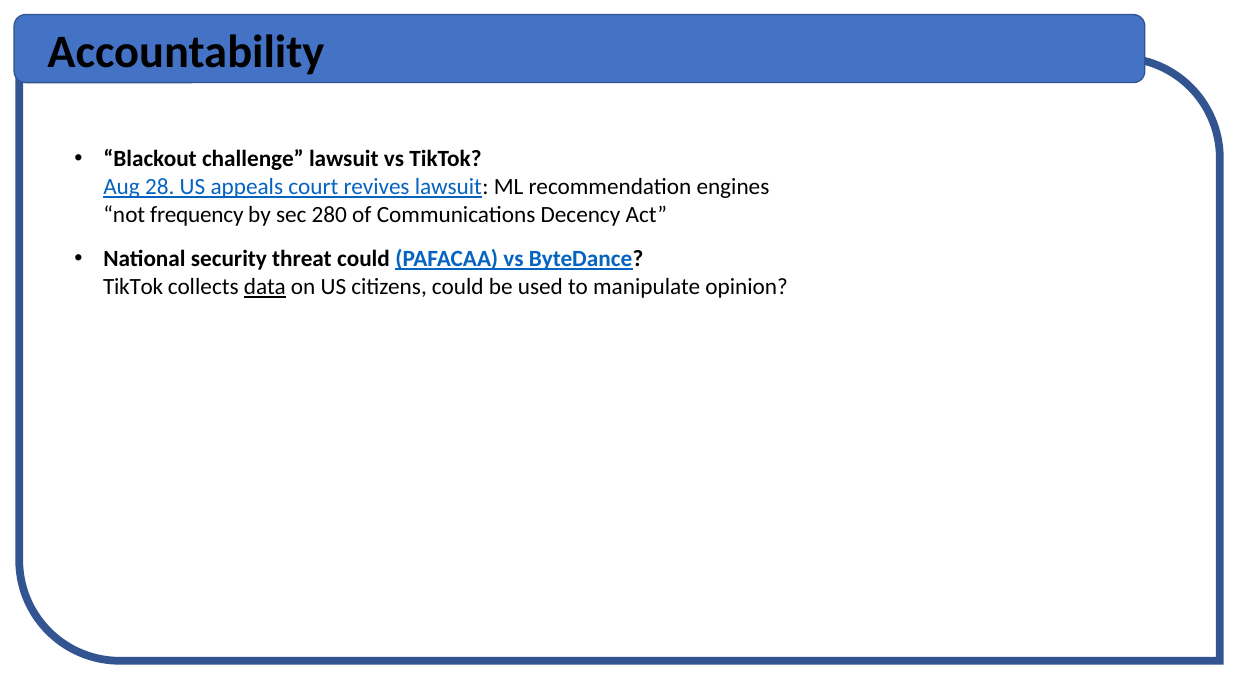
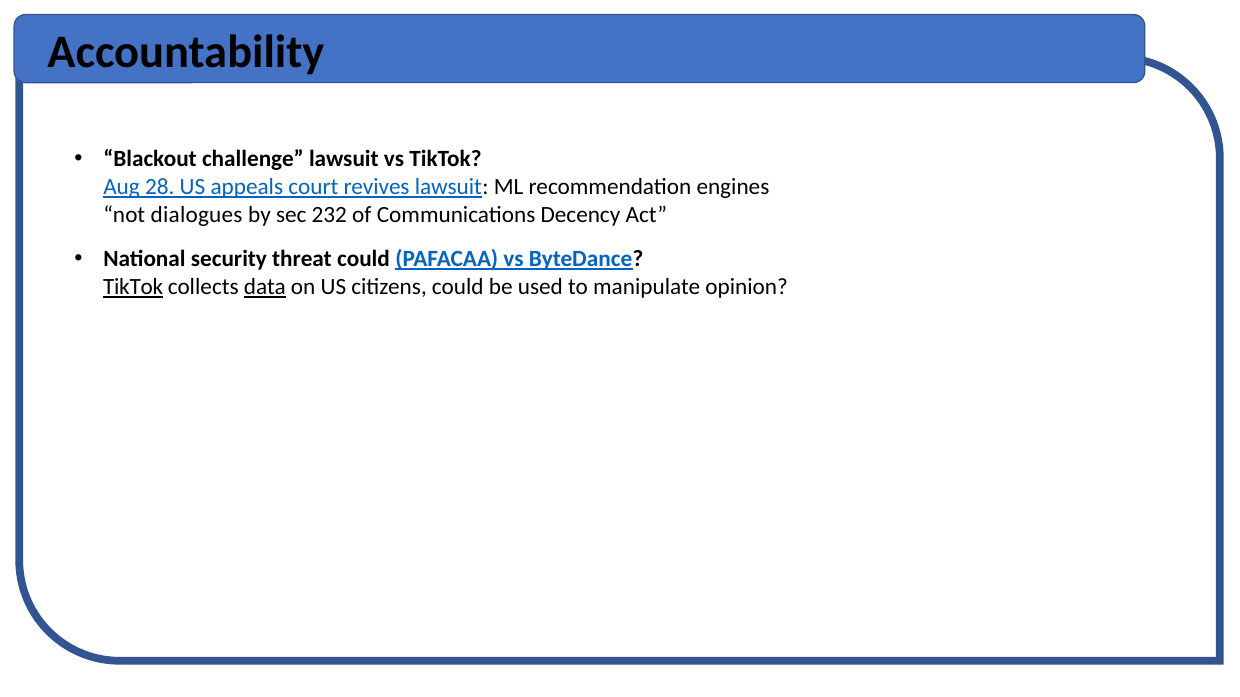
frequency: frequency -> dialogues
280: 280 -> 232
TikTok at (133, 287) underline: none -> present
